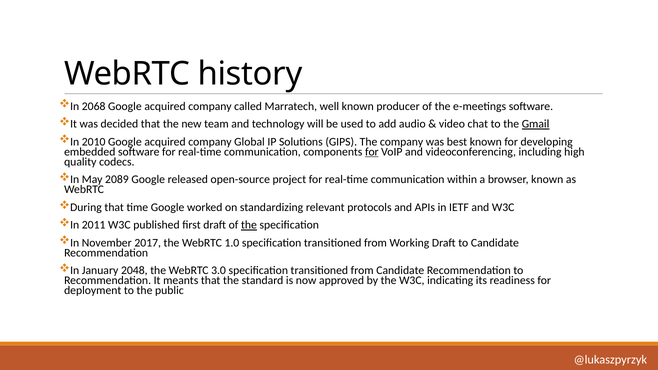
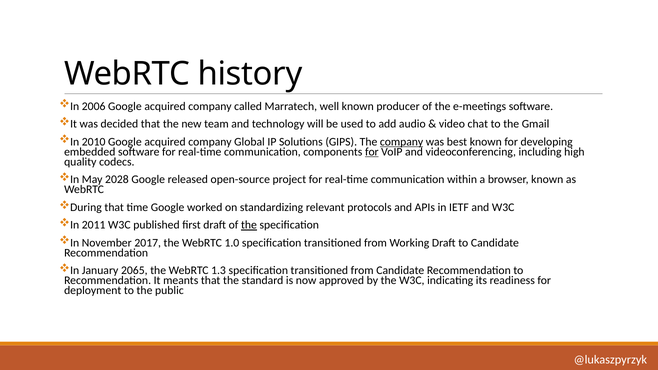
2068: 2068 -> 2006
Gmail underline: present -> none
company at (402, 142) underline: none -> present
2089: 2089 -> 2028
2048: 2048 -> 2065
3.0: 3.0 -> 1.3
